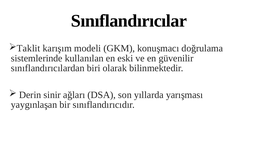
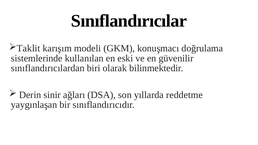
yarışması: yarışması -> reddetme
